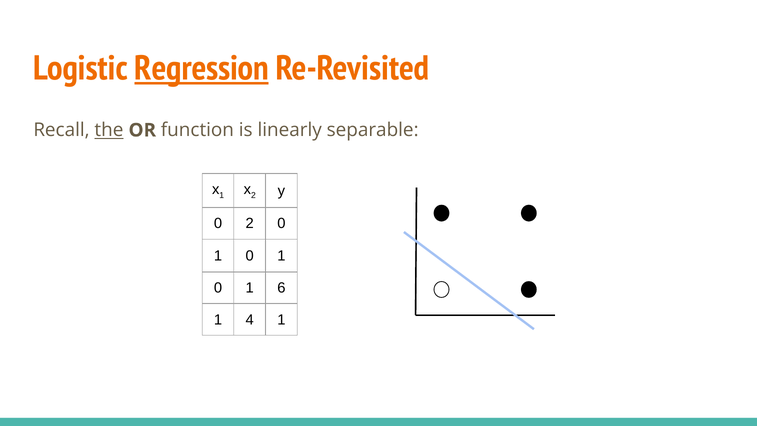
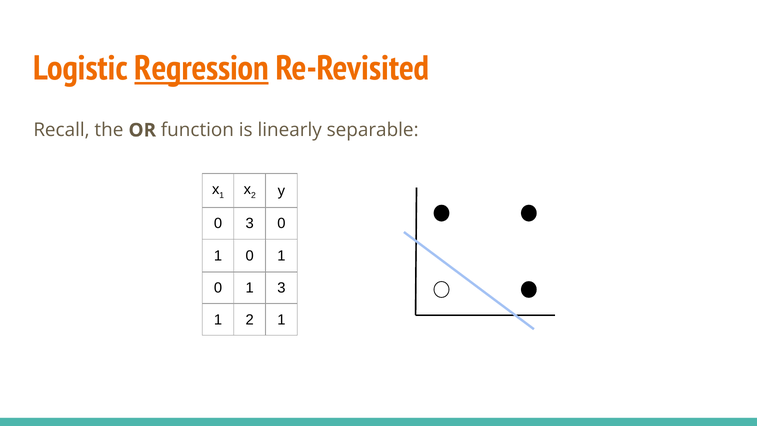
the underline: present -> none
0 2: 2 -> 3
1 6: 6 -> 3
1 4: 4 -> 2
